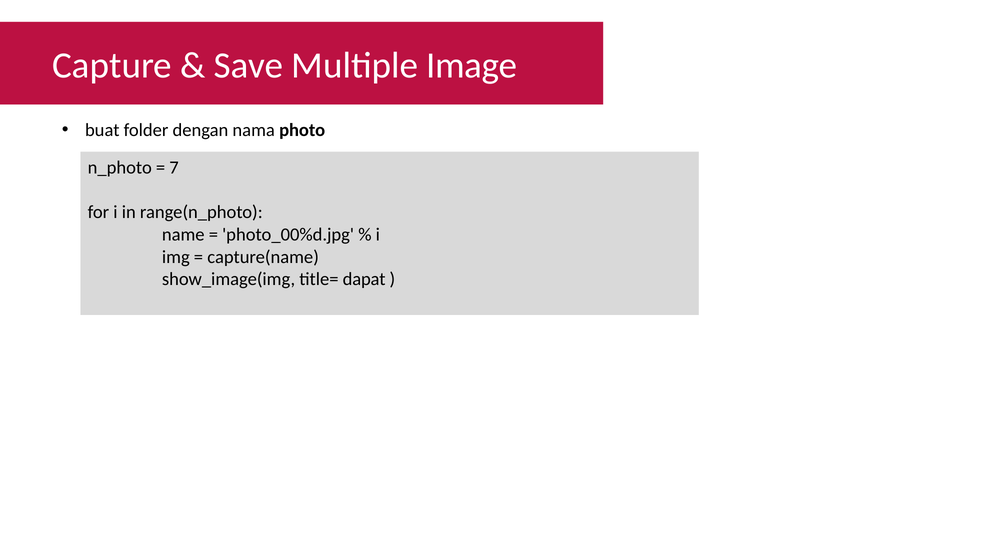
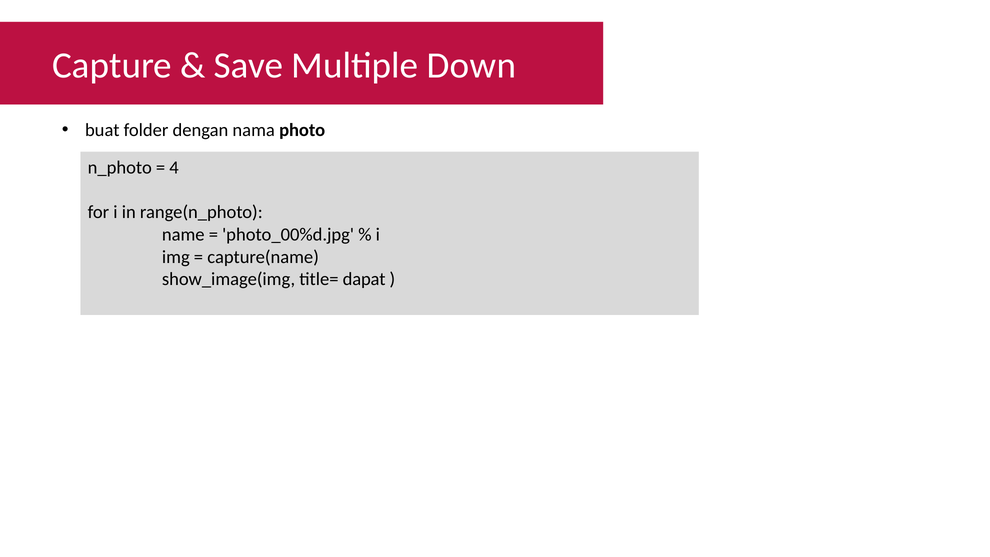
Image: Image -> Down
7: 7 -> 4
